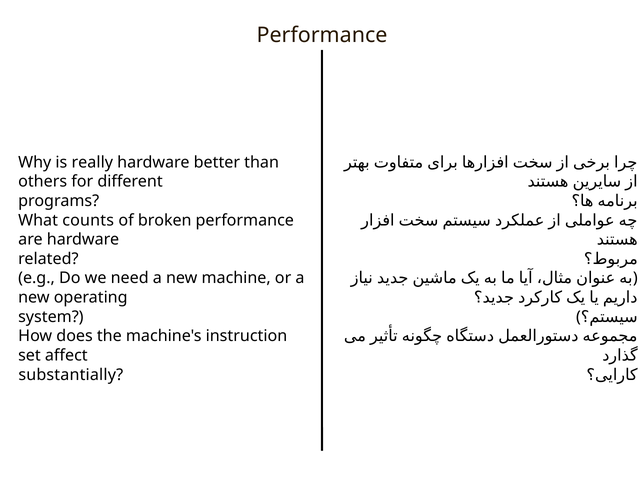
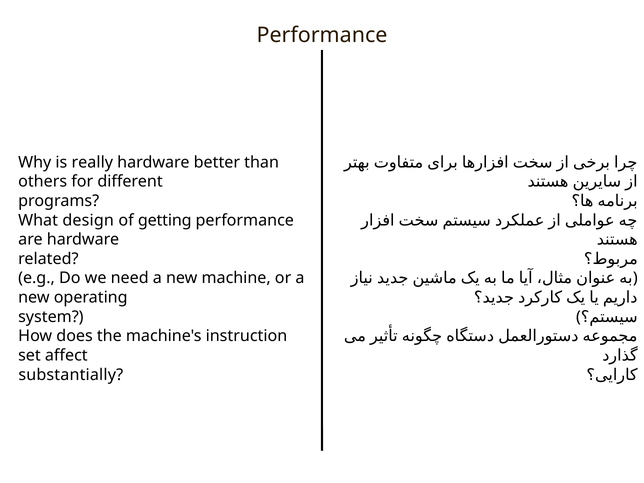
counts: counts -> design
broken: broken -> getting
